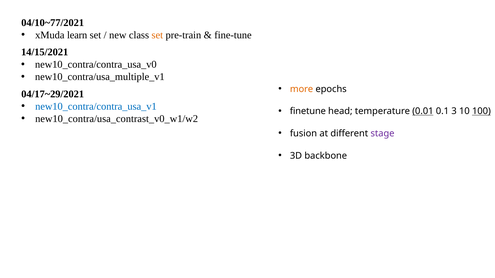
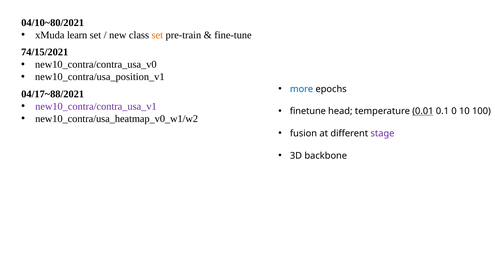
04/10~77/2021: 04/10~77/2021 -> 04/10~80/2021
14/15/2021: 14/15/2021 -> 74/15/2021
new10_contra/usa_multiple_v1: new10_contra/usa_multiple_v1 -> new10_contra/usa_position_v1
more colour: orange -> blue
04/17~29/2021: 04/17~29/2021 -> 04/17~88/2021
new10_contra/contra_usa_v1 colour: blue -> purple
3: 3 -> 0
100 underline: present -> none
new10_contra/usa_contrast_v0_w1/w2: new10_contra/usa_contrast_v0_w1/w2 -> new10_contra/usa_heatmap_v0_w1/w2
